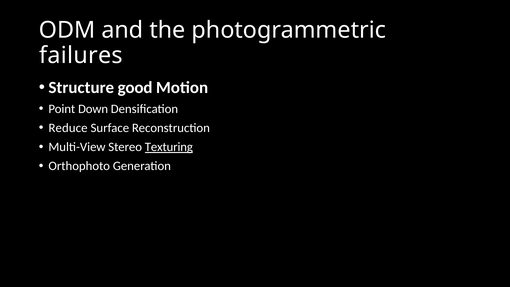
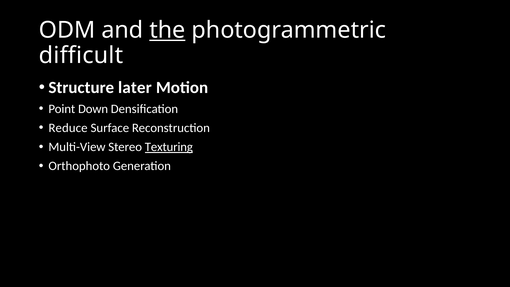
the underline: none -> present
failures: failures -> difficult
good: good -> later
